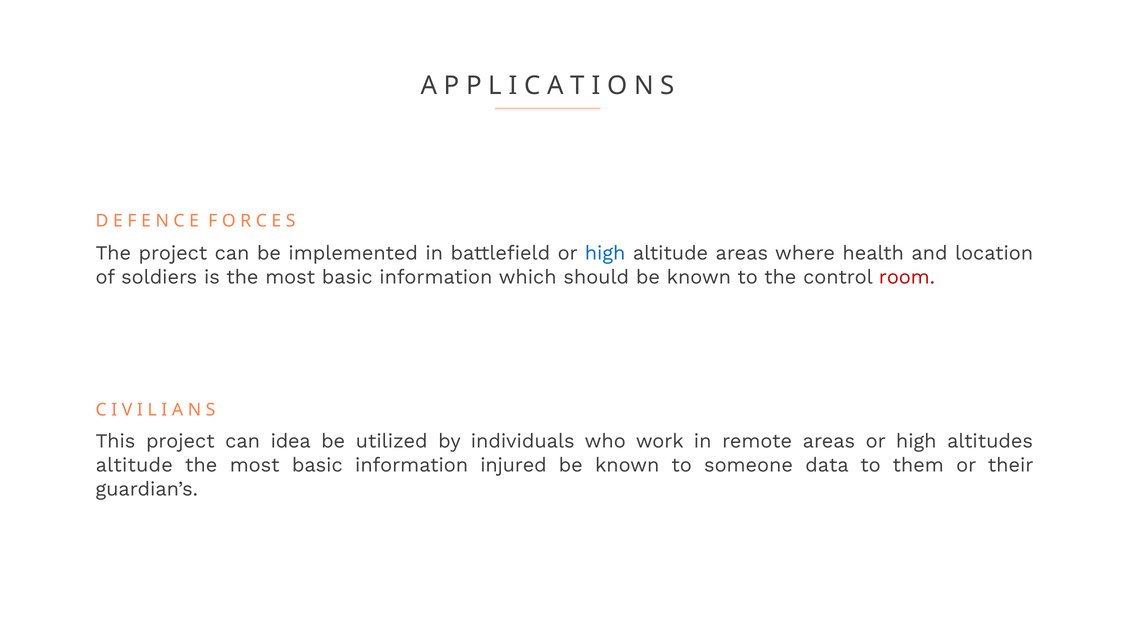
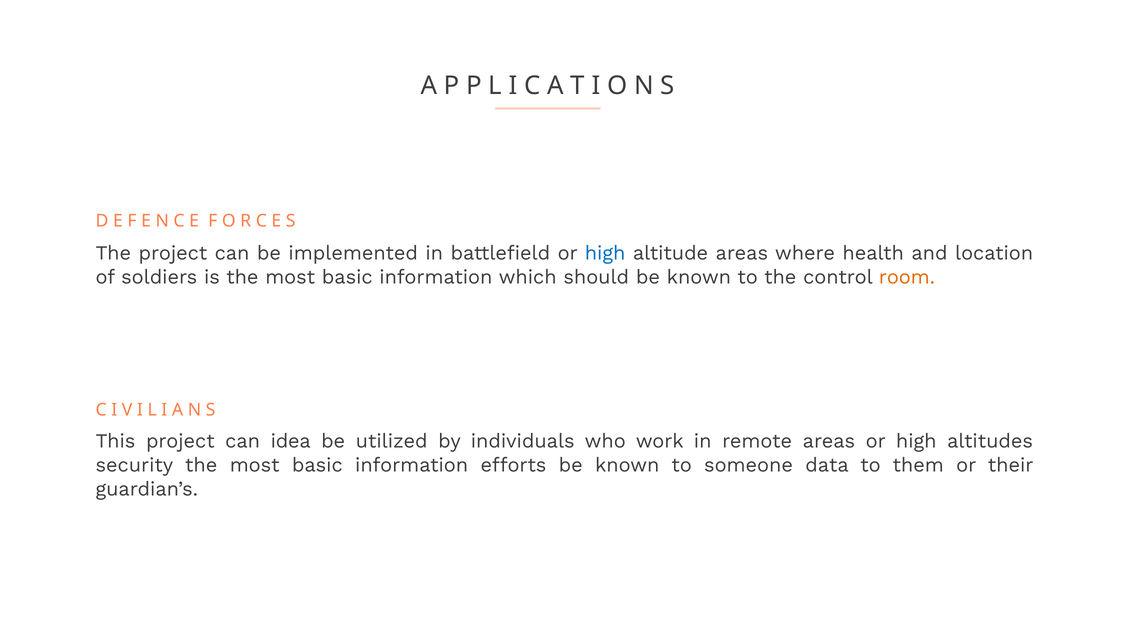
room colour: red -> orange
altitude at (134, 465): altitude -> security
injured: injured -> efforts
